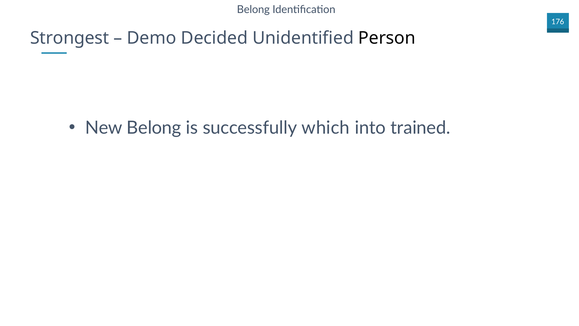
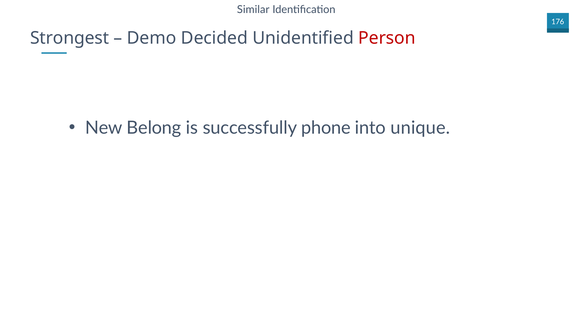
Belong at (253, 10): Belong -> Similar
Person colour: black -> red
which: which -> phone
trained: trained -> unique
